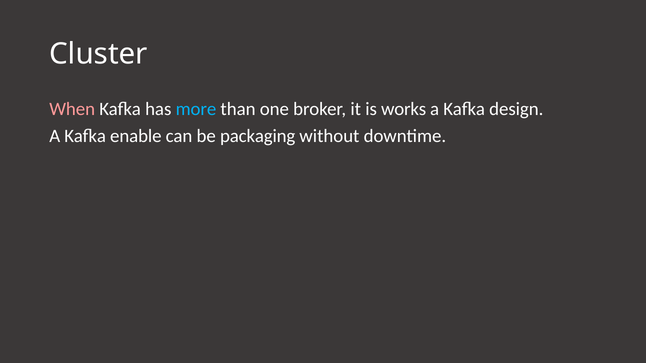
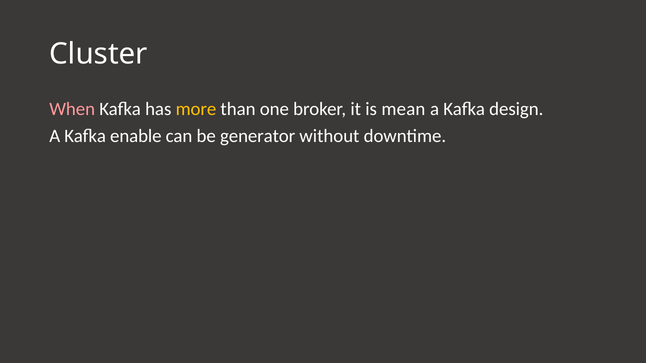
more colour: light blue -> yellow
works: works -> mean
packaging: packaging -> generator
